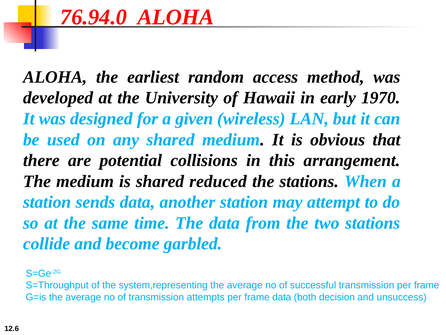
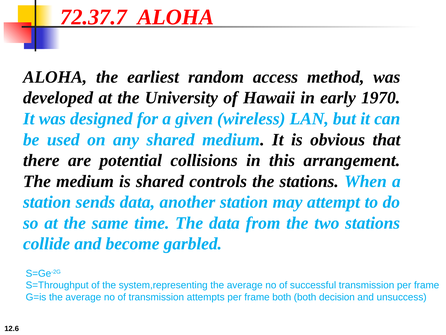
76.94.0: 76.94.0 -> 72.37.7
reduced: reduced -> controls
frame data: data -> both
